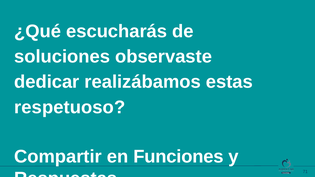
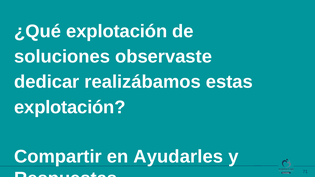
¿Qué escucharás: escucharás -> explotación
respetuoso at (70, 107): respetuoso -> explotación
Funciones: Funciones -> Ayudarles
